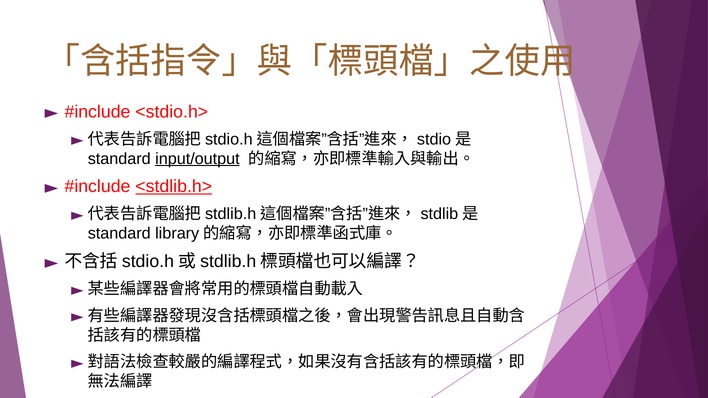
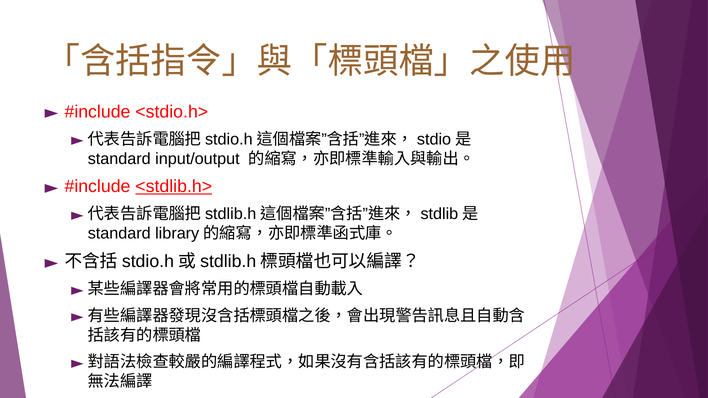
input/output underline: present -> none
